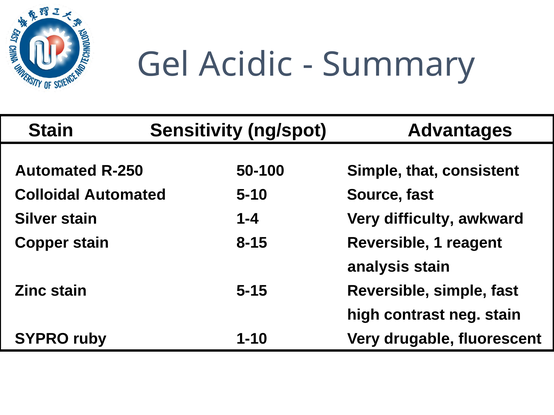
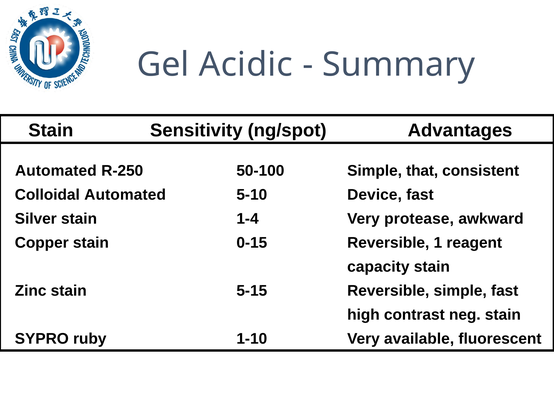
Source: Source -> Device
difficulty: difficulty -> protease
8-15: 8-15 -> 0-15
analysis: analysis -> capacity
drugable: drugable -> available
